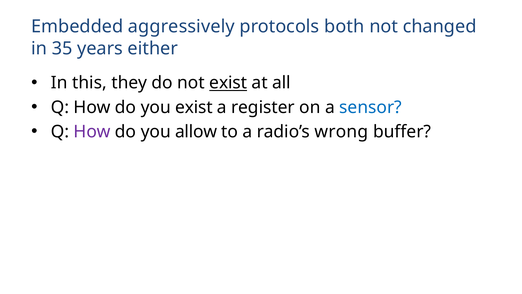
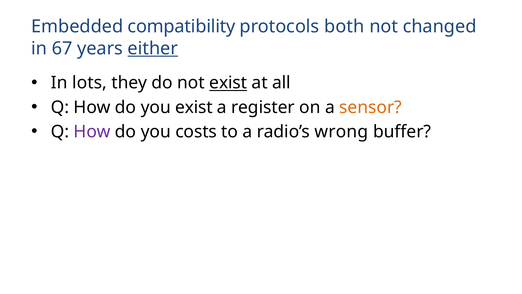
aggressively: aggressively -> compatibility
35: 35 -> 67
either underline: none -> present
this: this -> lots
sensor colour: blue -> orange
allow: allow -> costs
